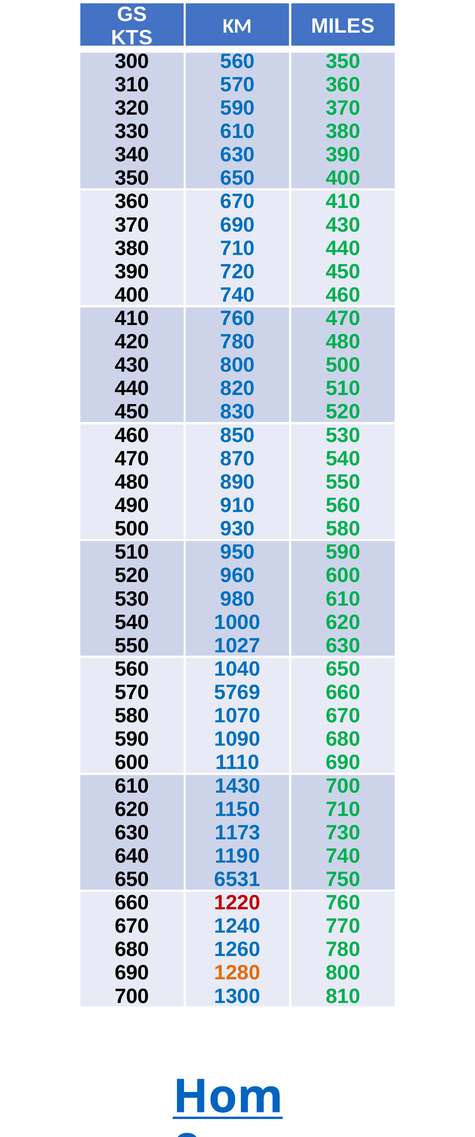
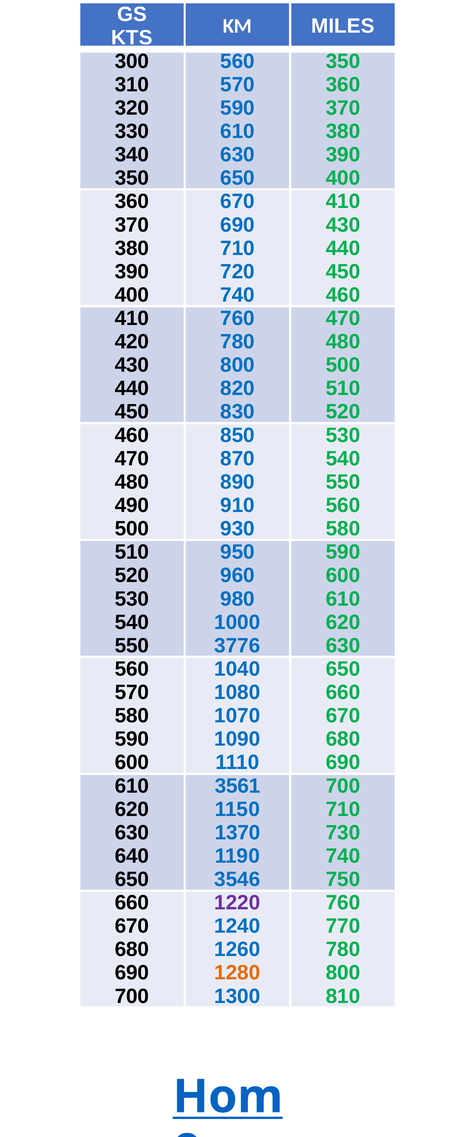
1027: 1027 -> 3776
5769: 5769 -> 1080
1430: 1430 -> 3561
1173: 1173 -> 1370
6531: 6531 -> 3546
1220 colour: red -> purple
